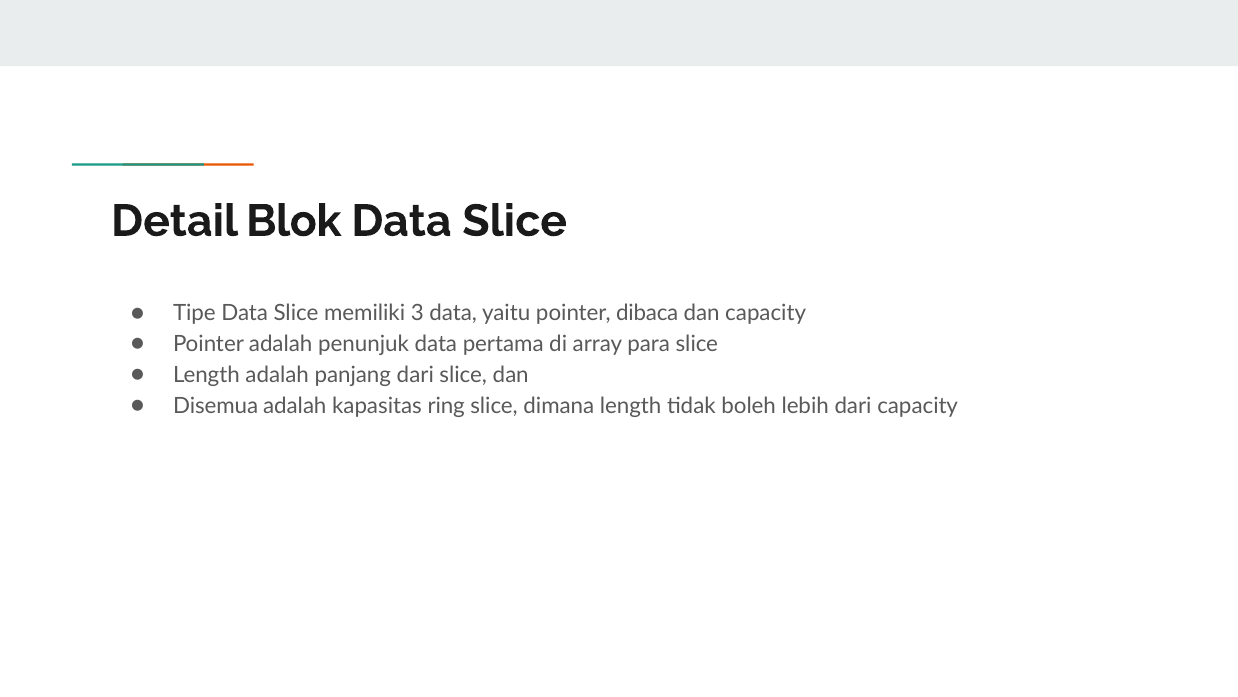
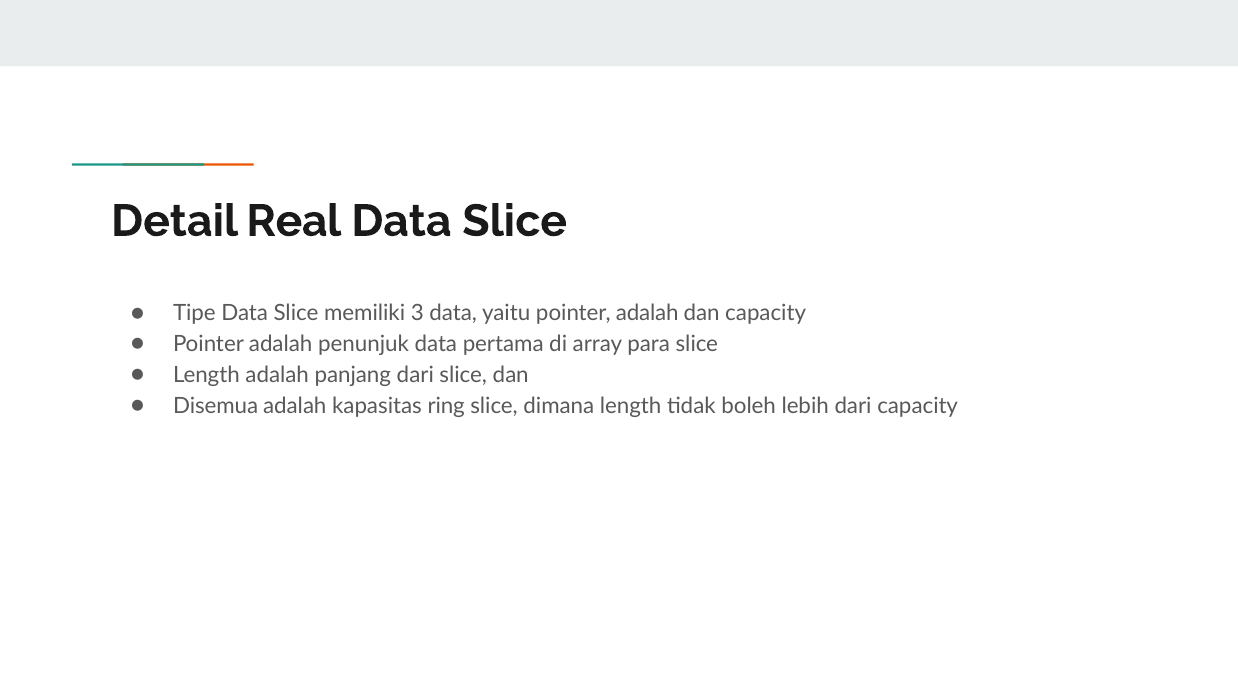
Blok: Blok -> Real
yaitu pointer dibaca: dibaca -> adalah
